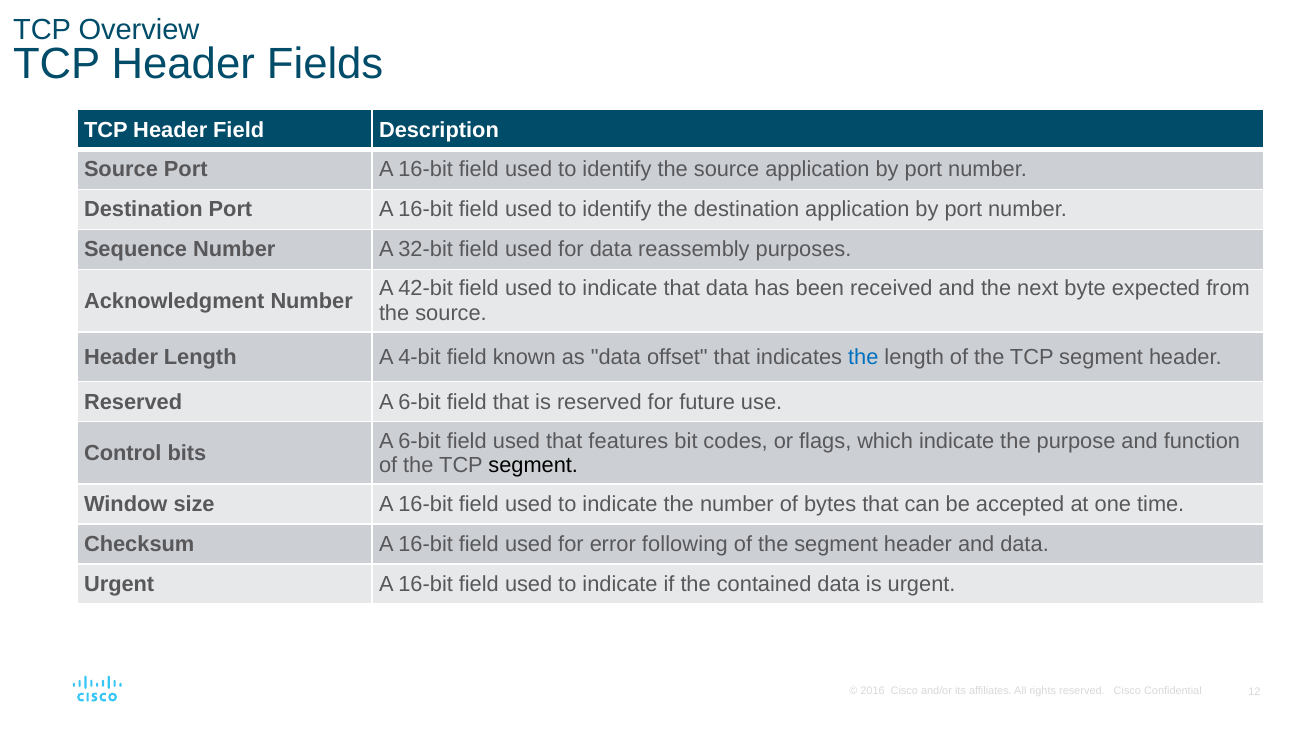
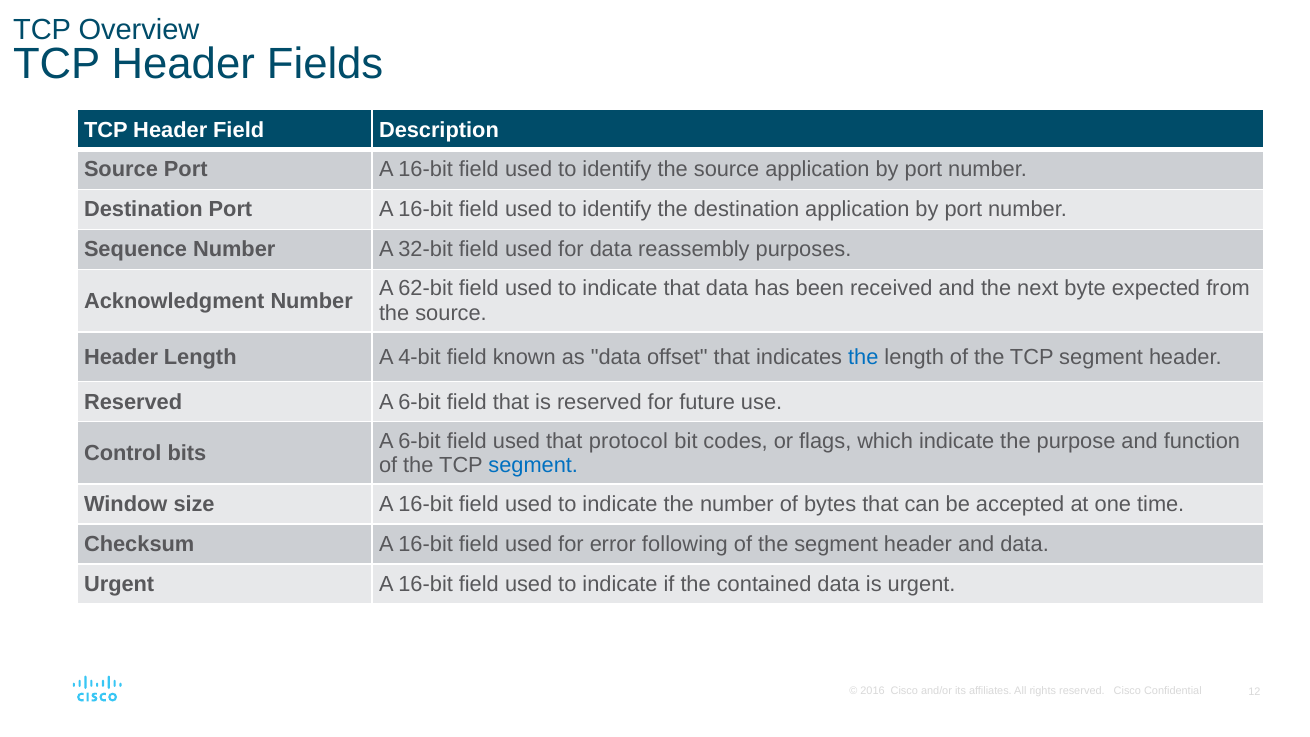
42-bit: 42-bit -> 62-bit
features: features -> protocol
segment at (533, 465) colour: black -> blue
